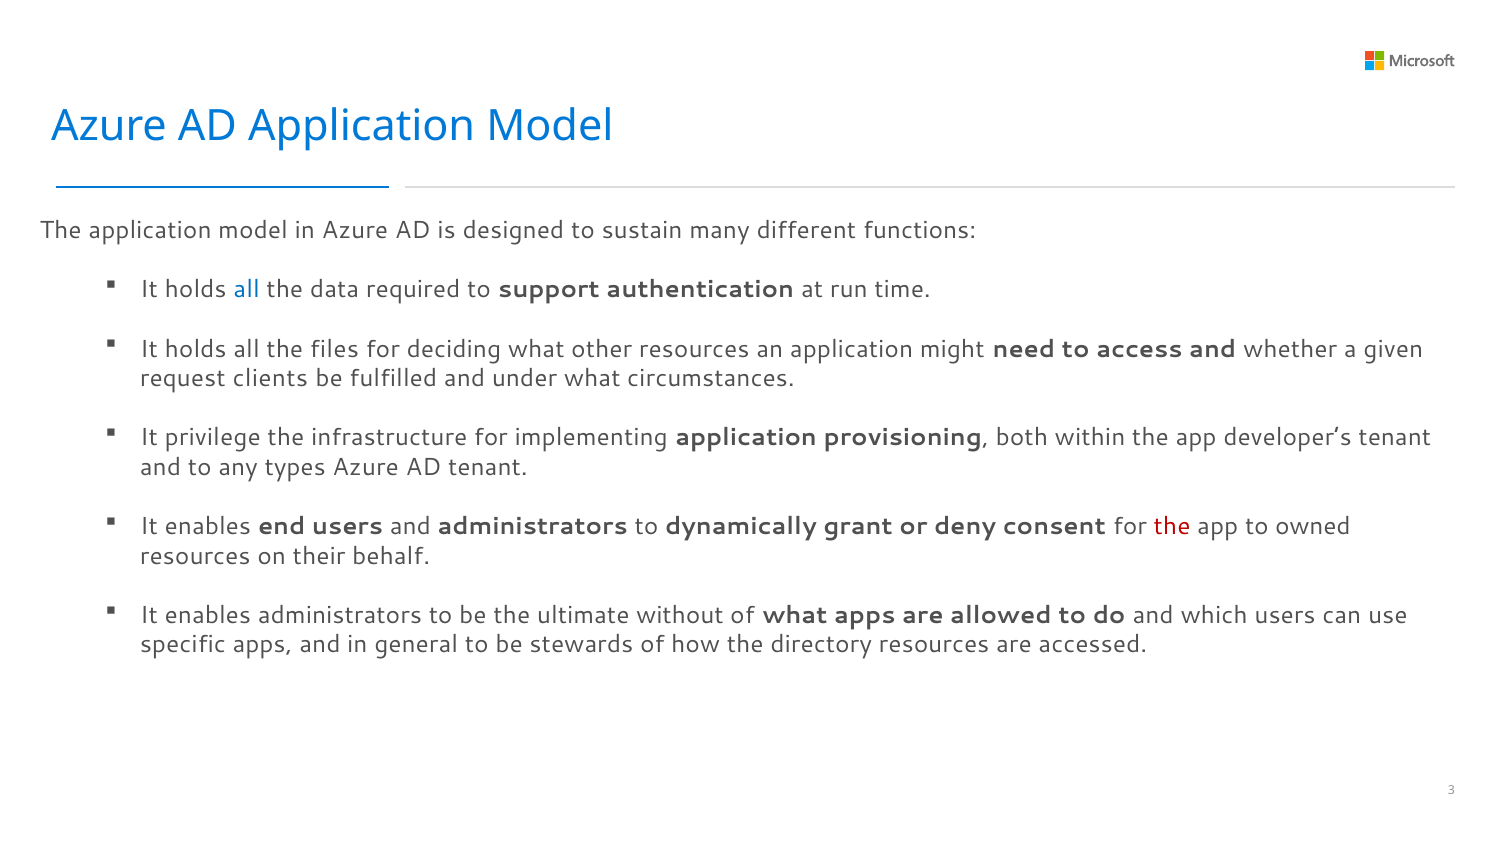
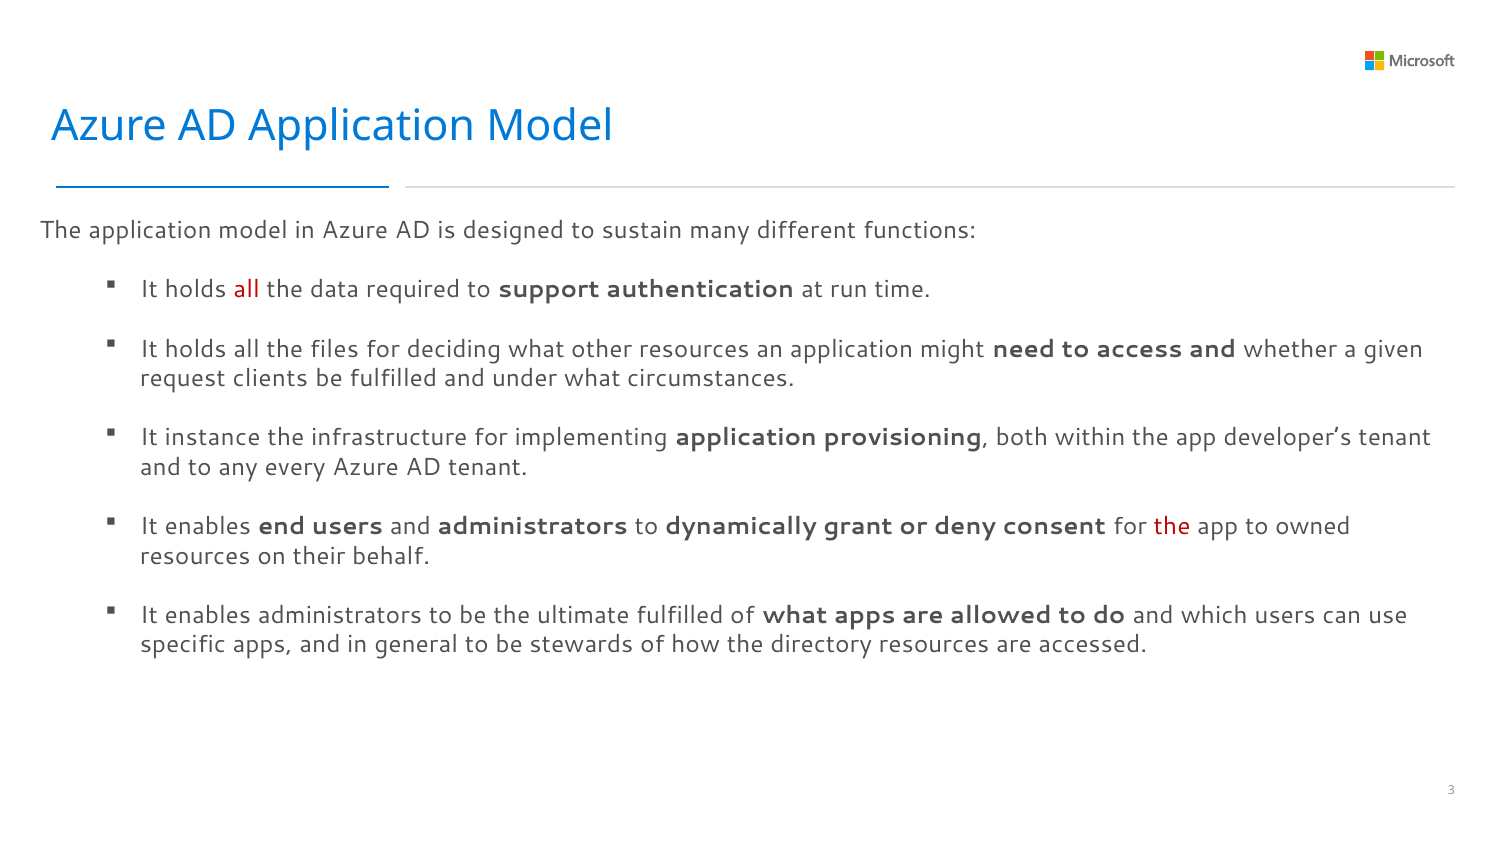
all at (247, 290) colour: blue -> red
privilege: privilege -> instance
types: types -> every
ultimate without: without -> fulfilled
